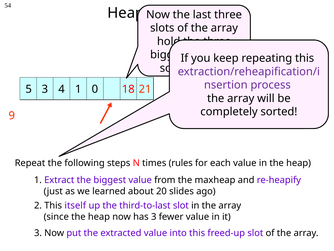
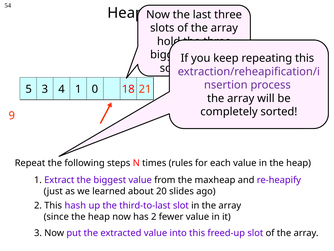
itself: itself -> hash
has 3: 3 -> 2
